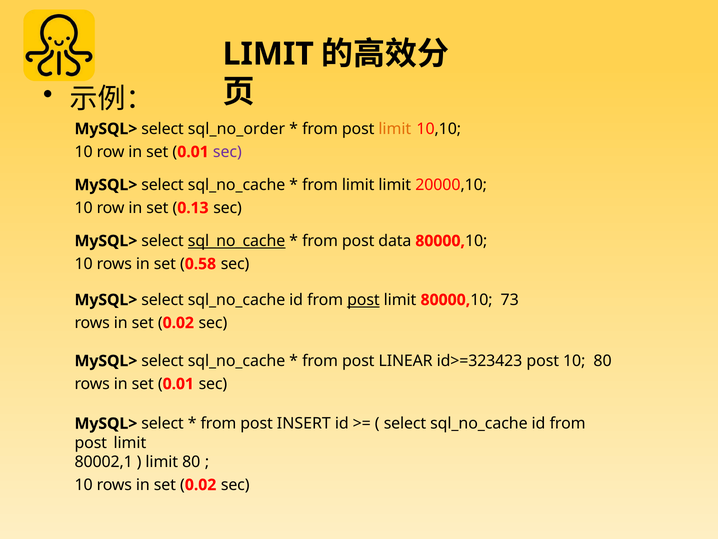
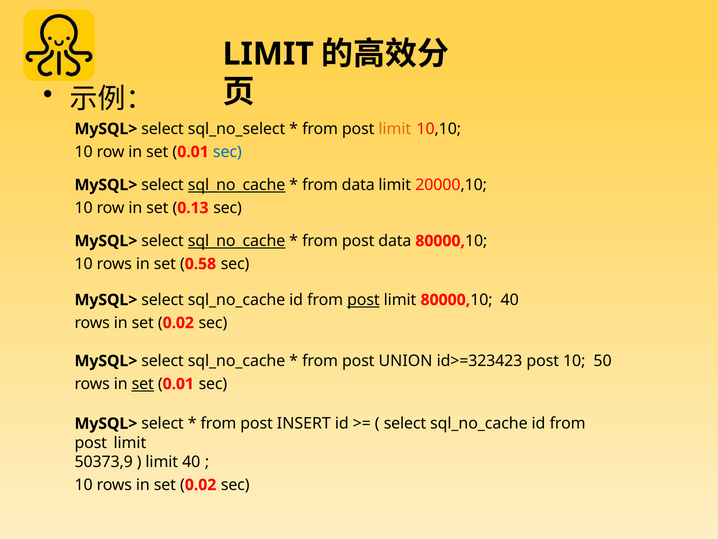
sql_no_order: sql_no_order -> sql_no_select
sec at (227, 152) colour: purple -> blue
sql_no_cache at (237, 185) underline: none -> present
from limit: limit -> data
80000,10 73: 73 -> 40
LINEAR: LINEAR -> UNION
10 80: 80 -> 50
set at (143, 384) underline: none -> present
80002,1: 80002,1 -> 50373,9
limit 80: 80 -> 40
